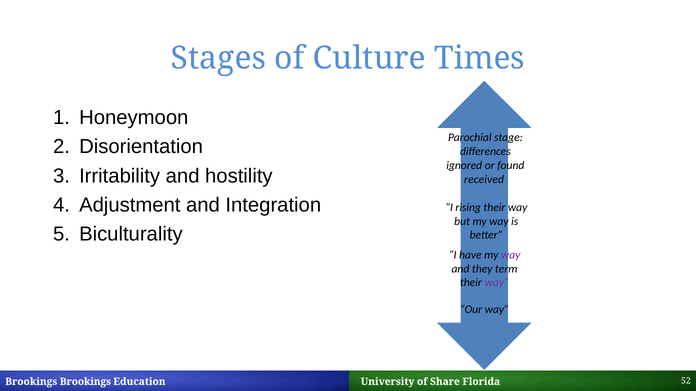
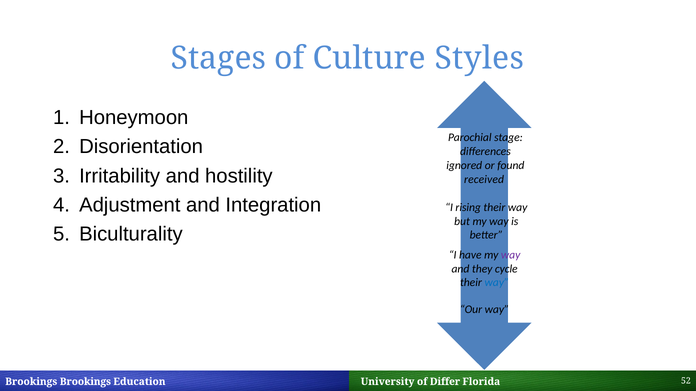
Times: Times -> Styles
term: term -> cycle
way at (497, 283) colour: purple -> blue
Share: Share -> Differ
